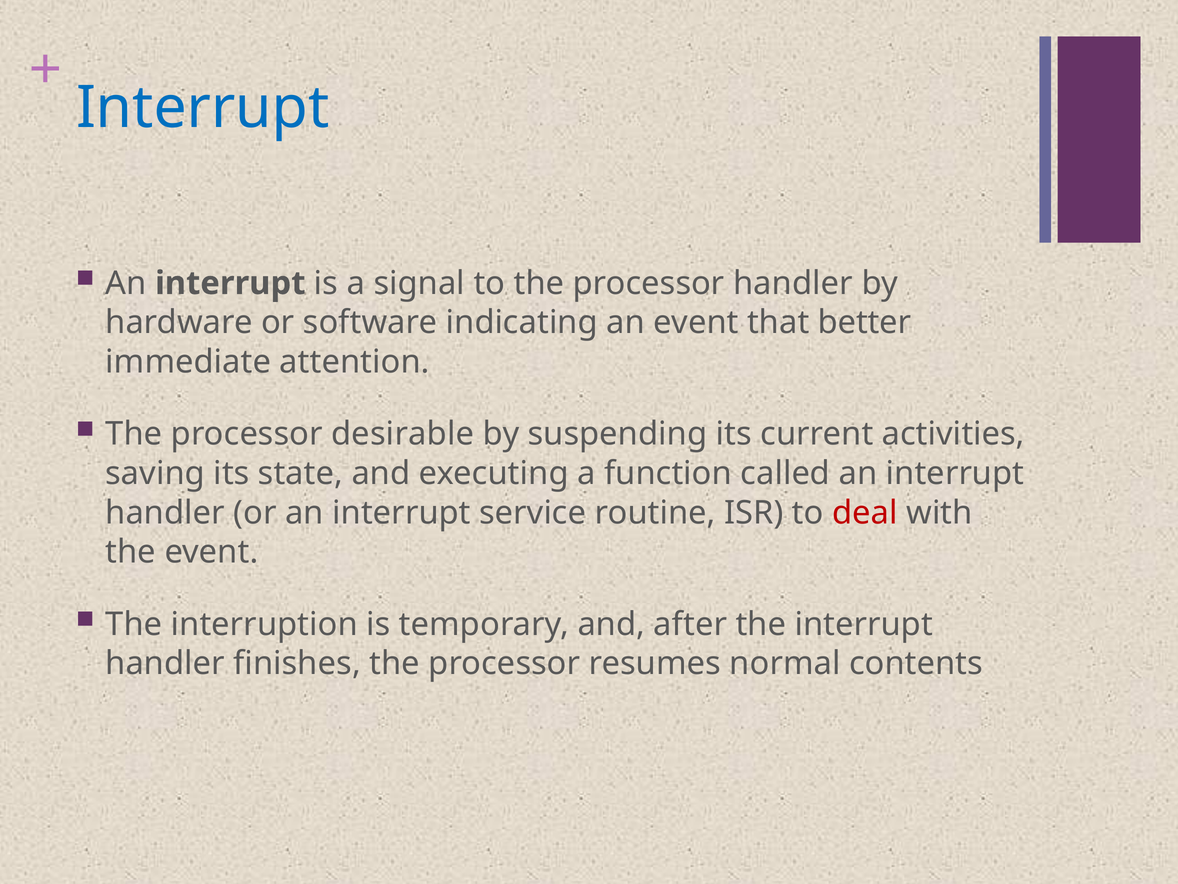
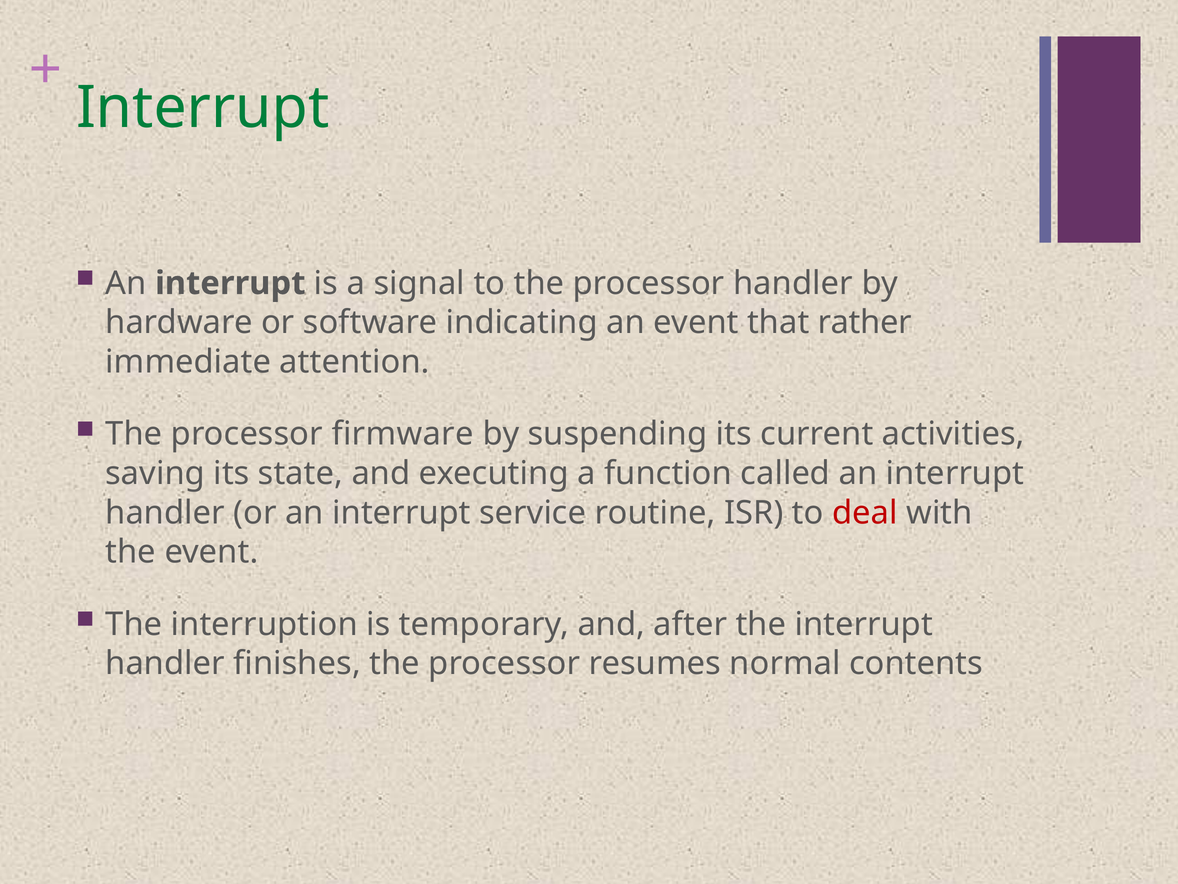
Interrupt at (203, 108) colour: blue -> green
better: better -> rather
desirable: desirable -> firmware
